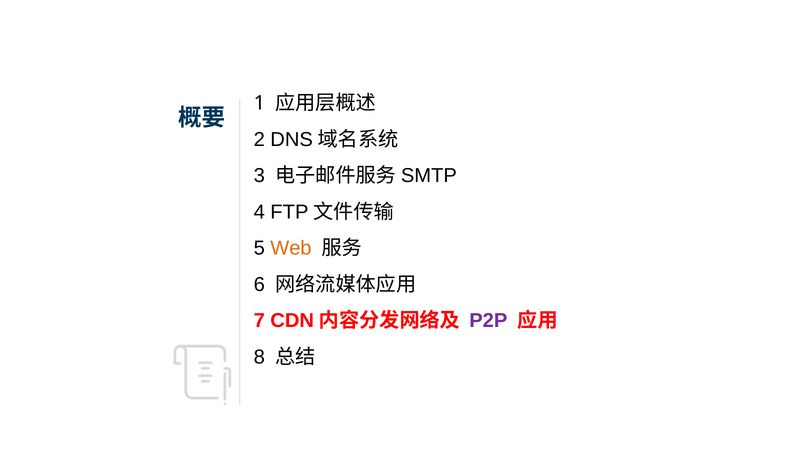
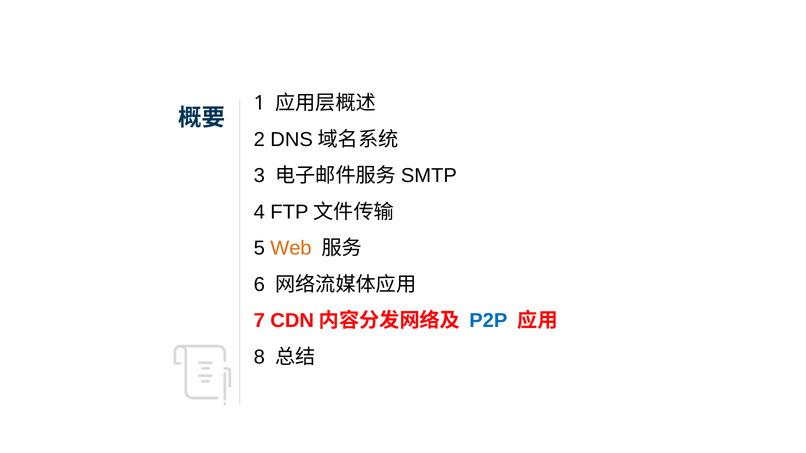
P2P colour: purple -> blue
